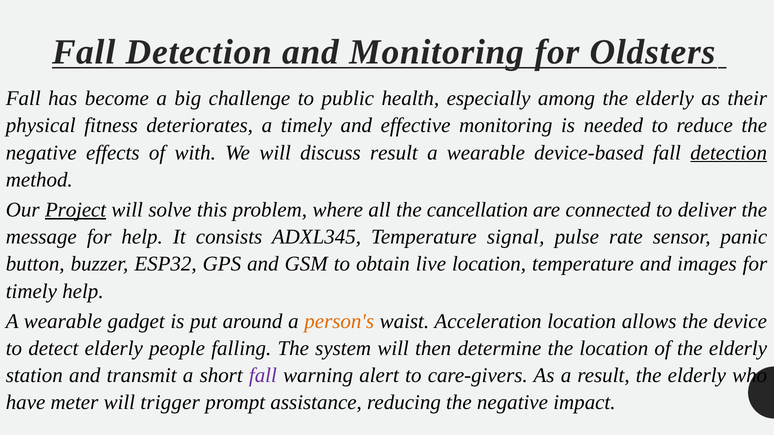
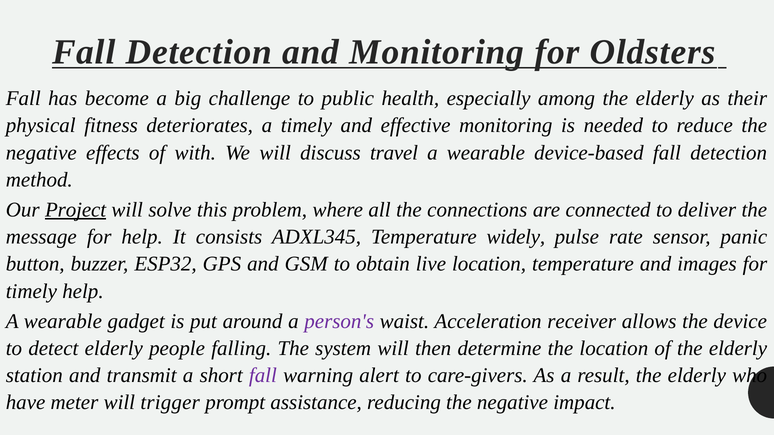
discuss result: result -> travel
detection at (729, 153) underline: present -> none
cancellation: cancellation -> connections
signal: signal -> widely
person's colour: orange -> purple
Acceleration location: location -> receiver
